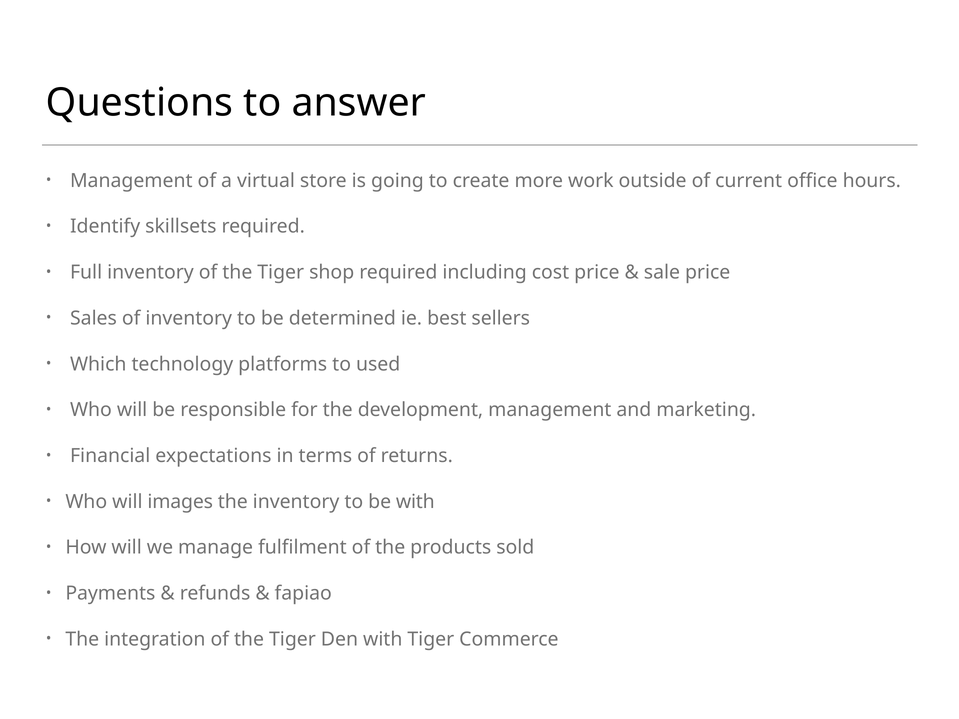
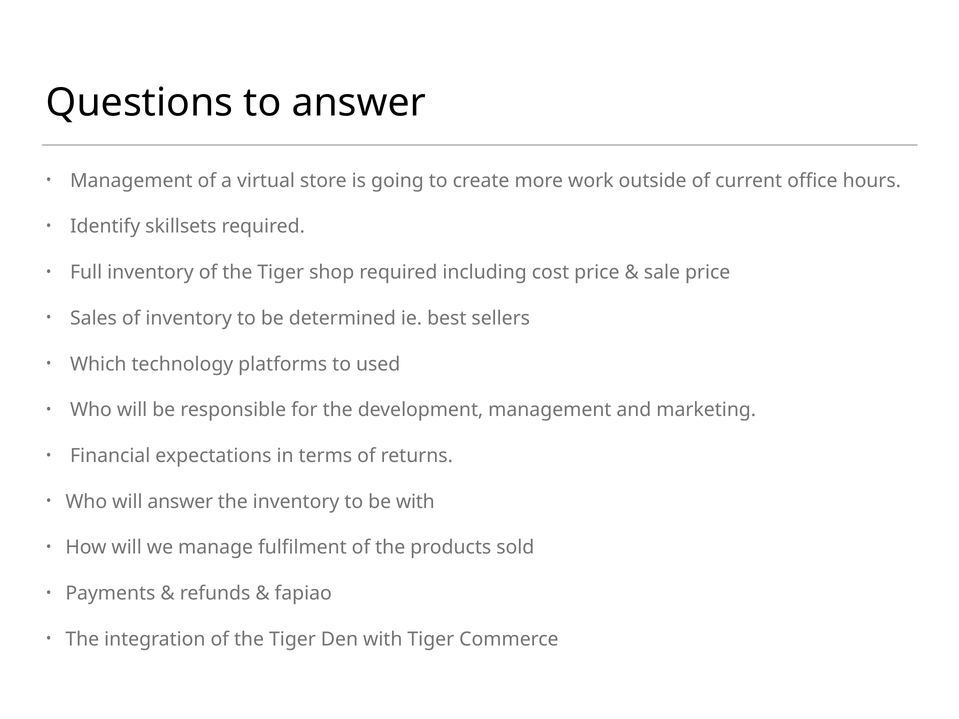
will images: images -> answer
